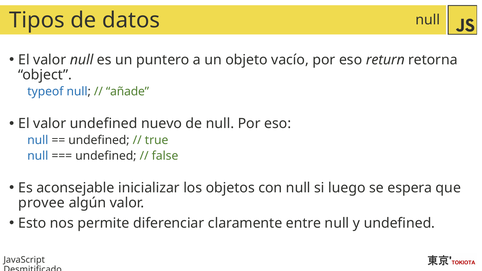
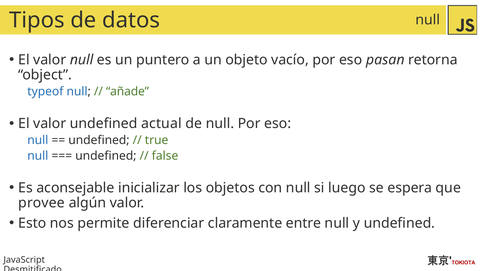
return: return -> pasan
nuevo: nuevo -> actual
